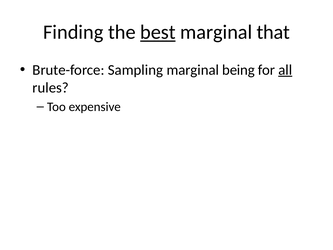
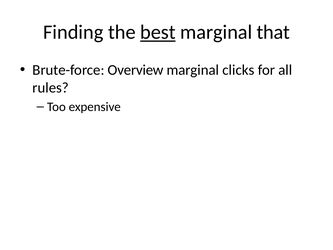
Sampling: Sampling -> Overview
being: being -> clicks
all underline: present -> none
